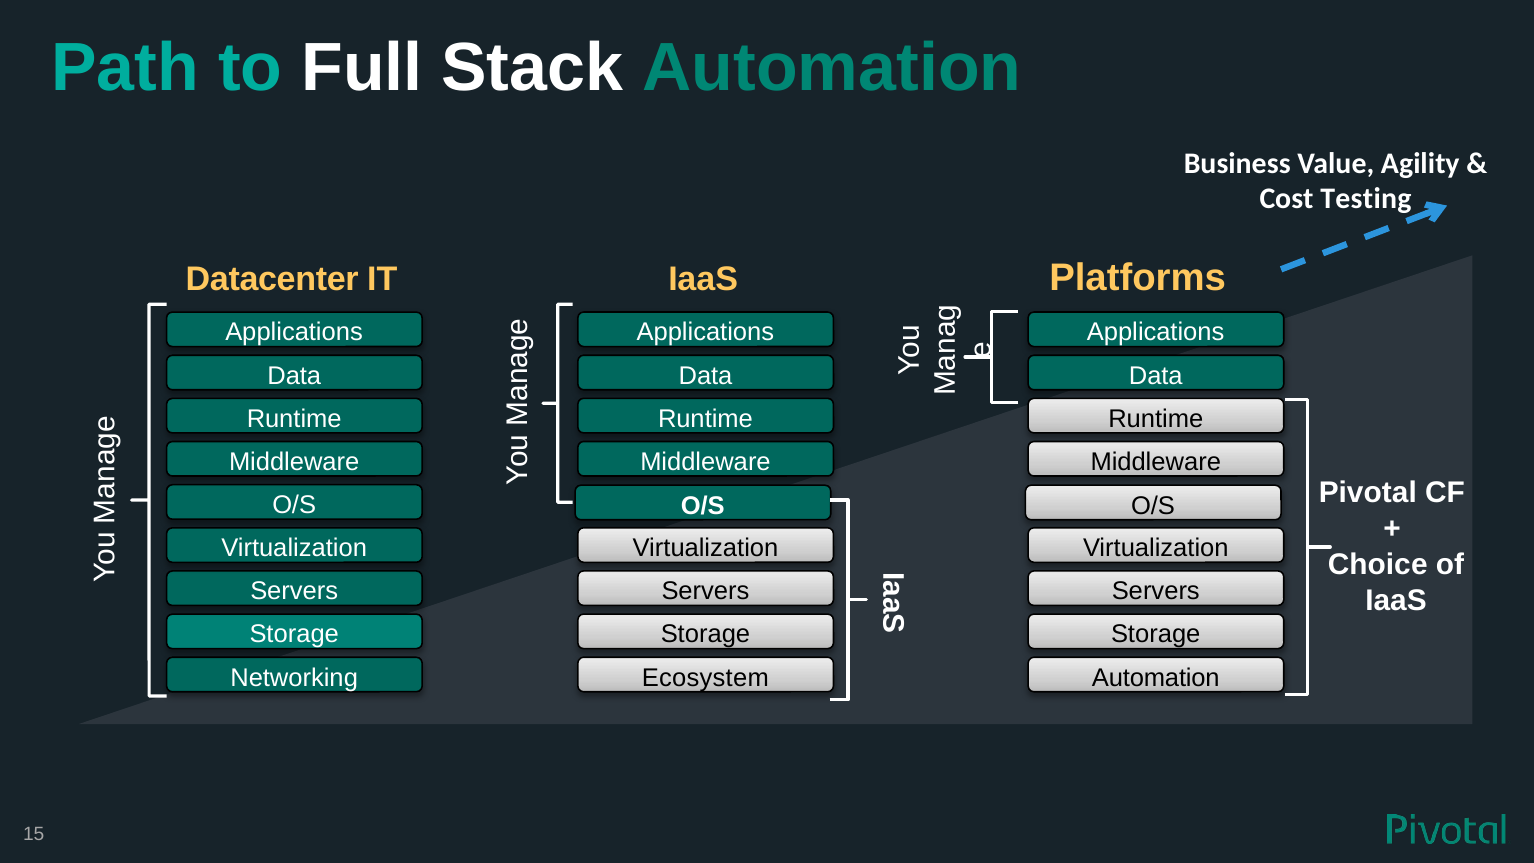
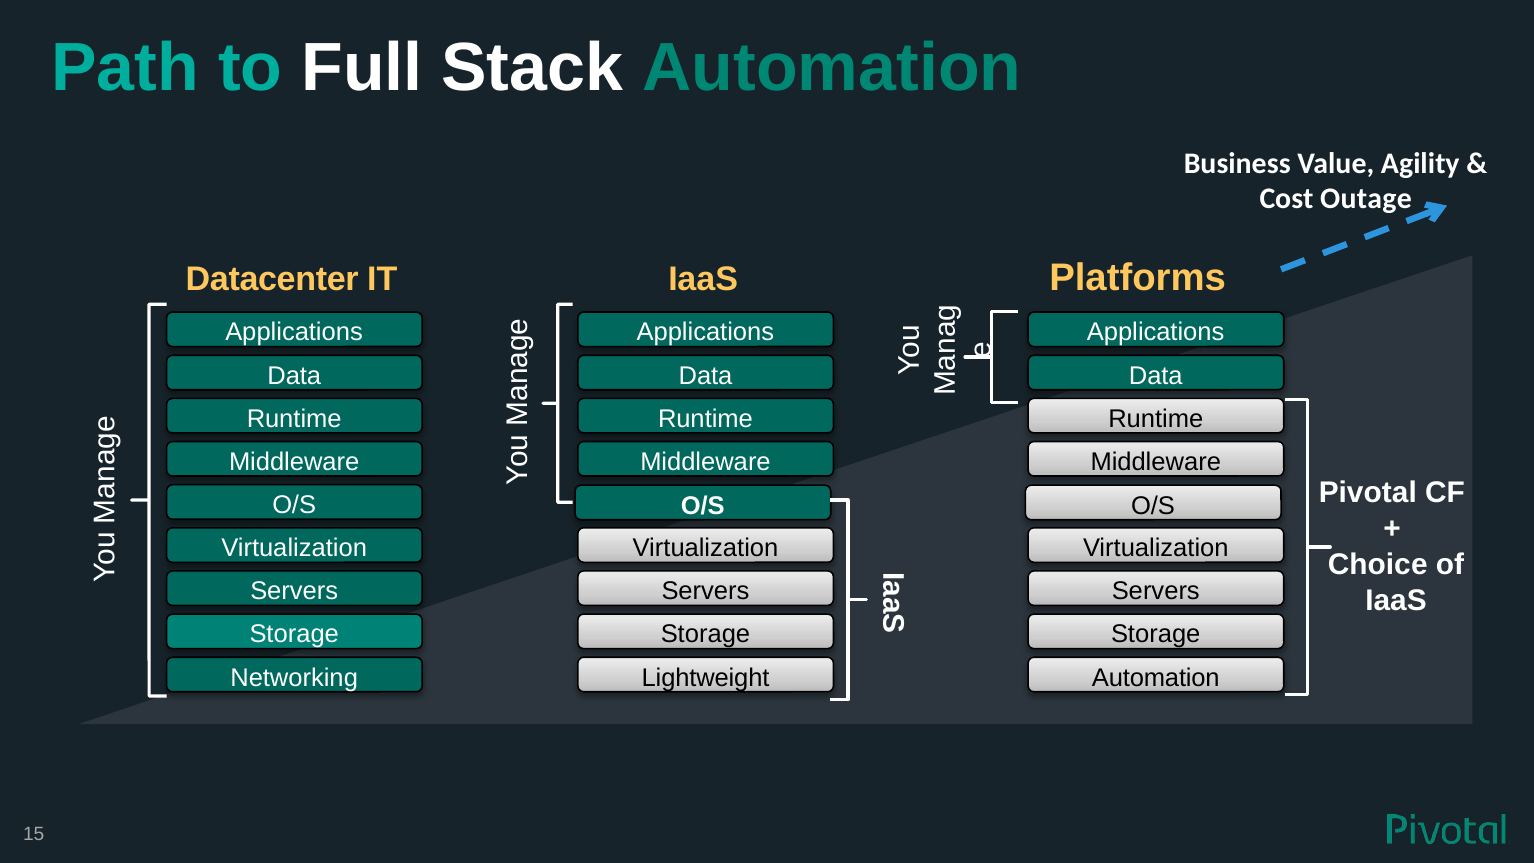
Testing: Testing -> Outage
Ecosystem: Ecosystem -> Lightweight
